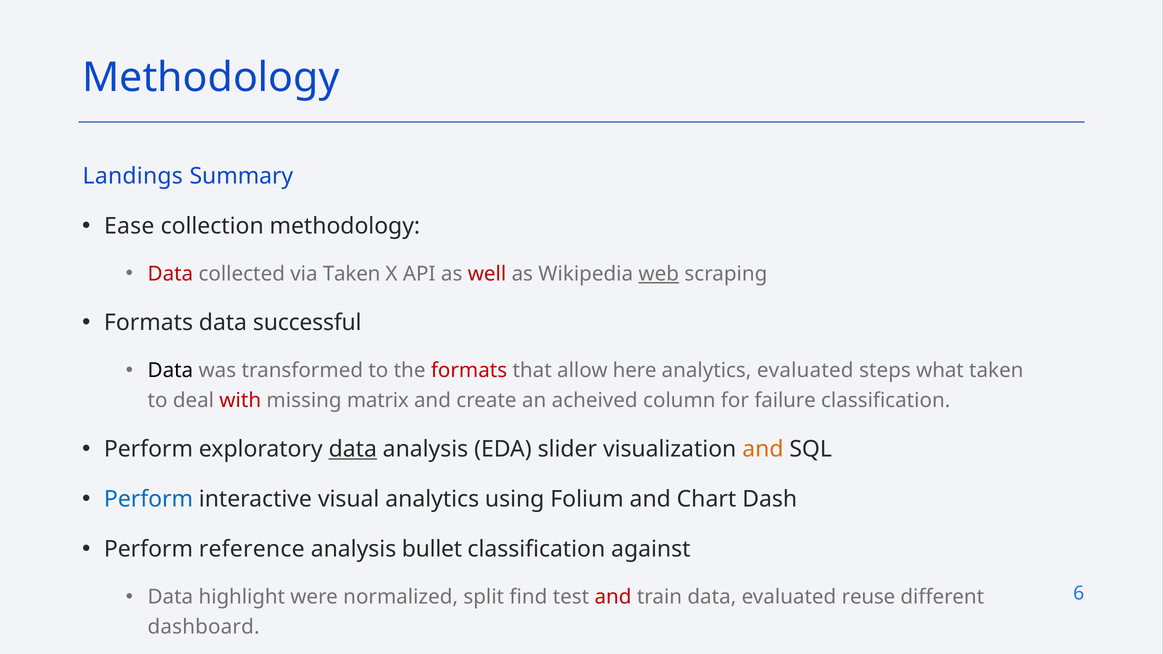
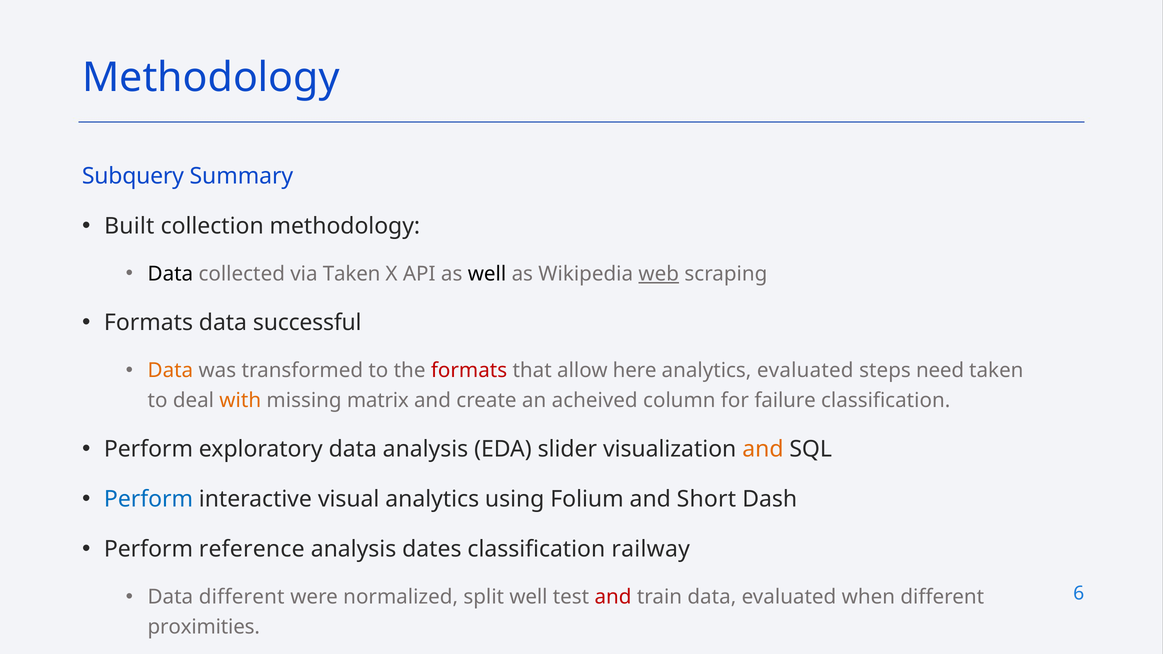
Landings: Landings -> Subquery
Ease: Ease -> Built
Data at (170, 274) colour: red -> black
well at (487, 274) colour: red -> black
Data at (170, 371) colour: black -> orange
what: what -> need
with colour: red -> orange
data at (353, 449) underline: present -> none
Chart: Chart -> Short
bullet: bullet -> dates
against: against -> railway
Data highlight: highlight -> different
split find: find -> well
reuse: reuse -> when
dashboard: dashboard -> proximities
